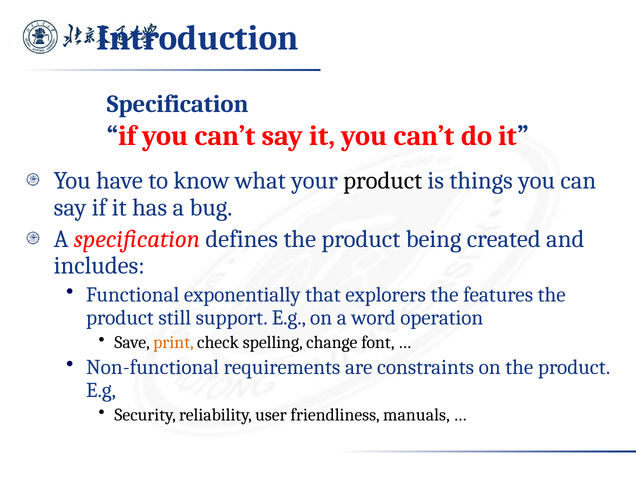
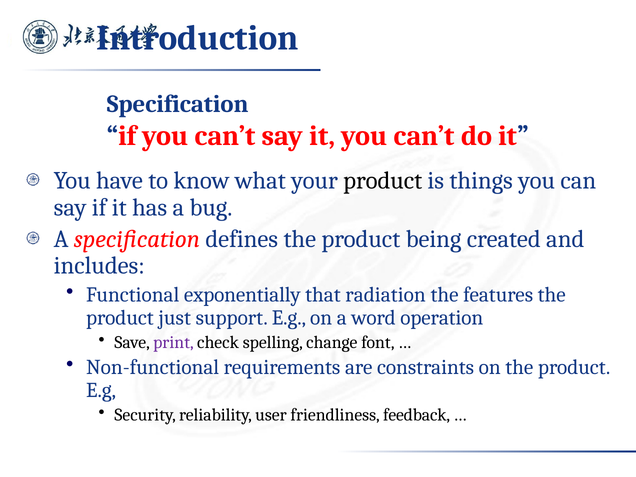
explorers: explorers -> radiation
still: still -> just
print colour: orange -> purple
manuals: manuals -> feedback
